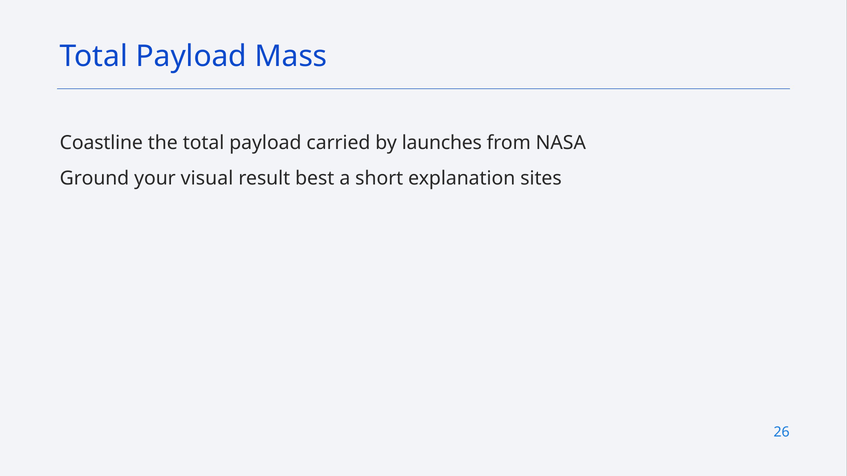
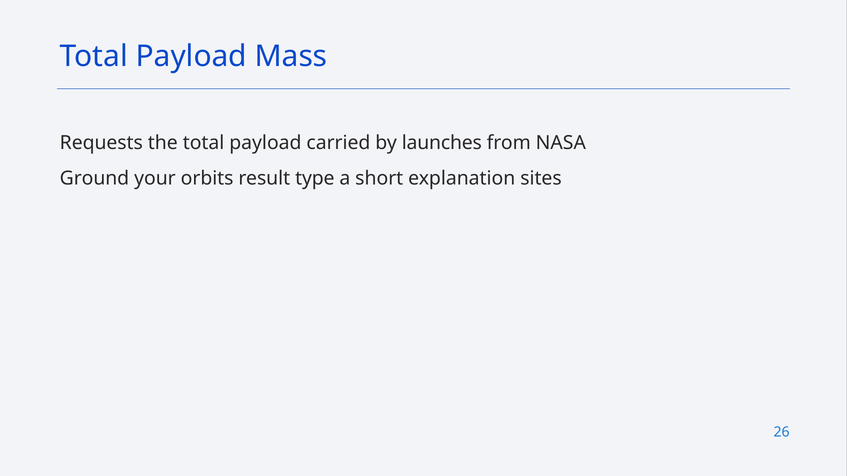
Coastline: Coastline -> Requests
visual: visual -> orbits
best: best -> type
